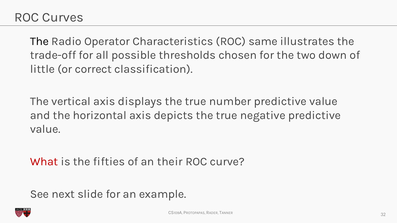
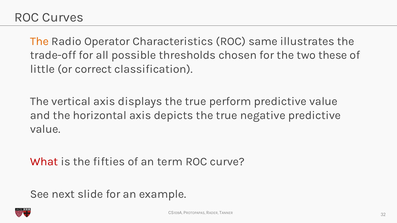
The at (39, 41) colour: black -> orange
down: down -> these
number: number -> perform
their: their -> term
